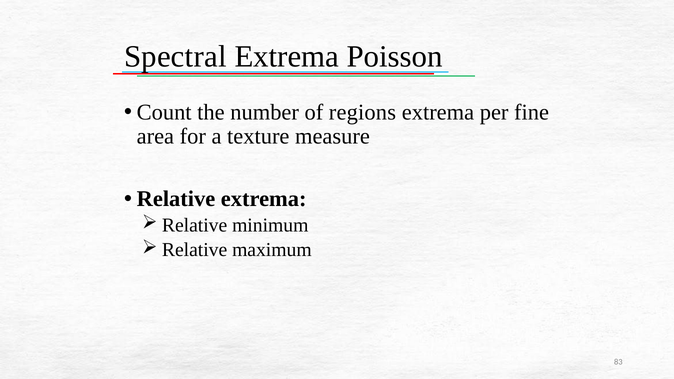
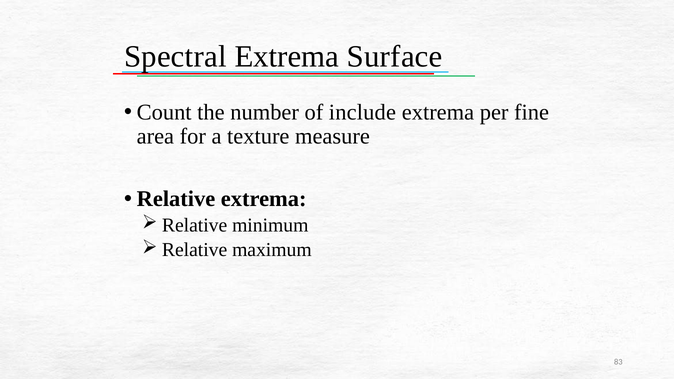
Poisson: Poisson -> Surface
regions: regions -> include
